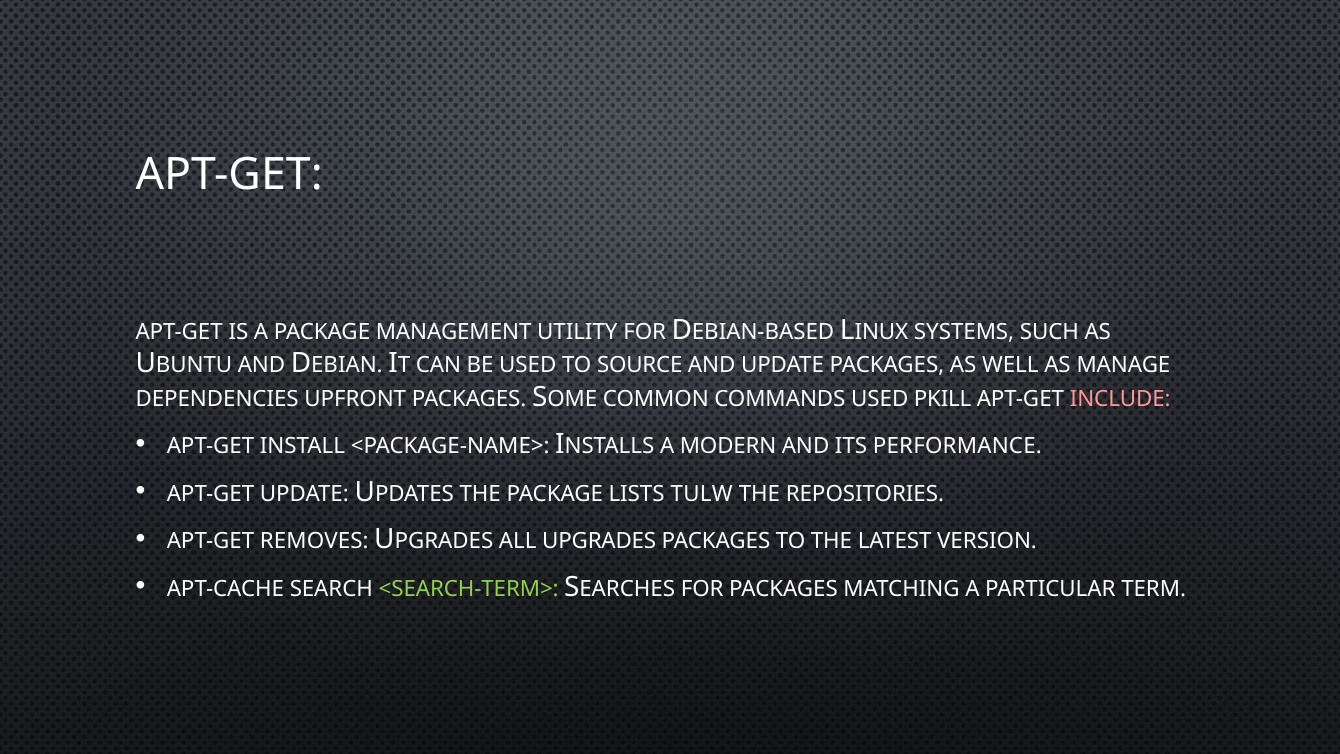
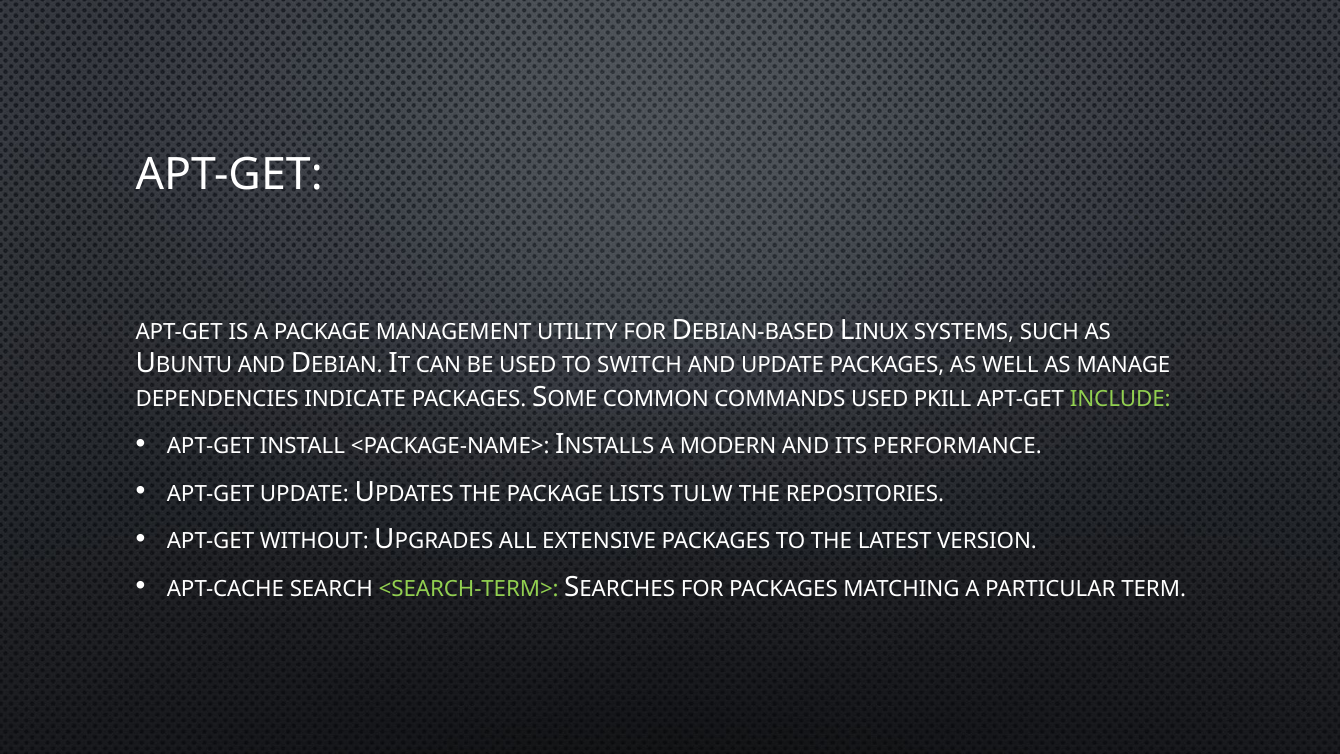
SOURCE: SOURCE -> SWITCH
UPFRONT: UPFRONT -> INDICATE
INCLUDE colour: pink -> light green
REMOVES: REMOVES -> WITHOUT
UPGRADES: UPGRADES -> EXTENSIVE
